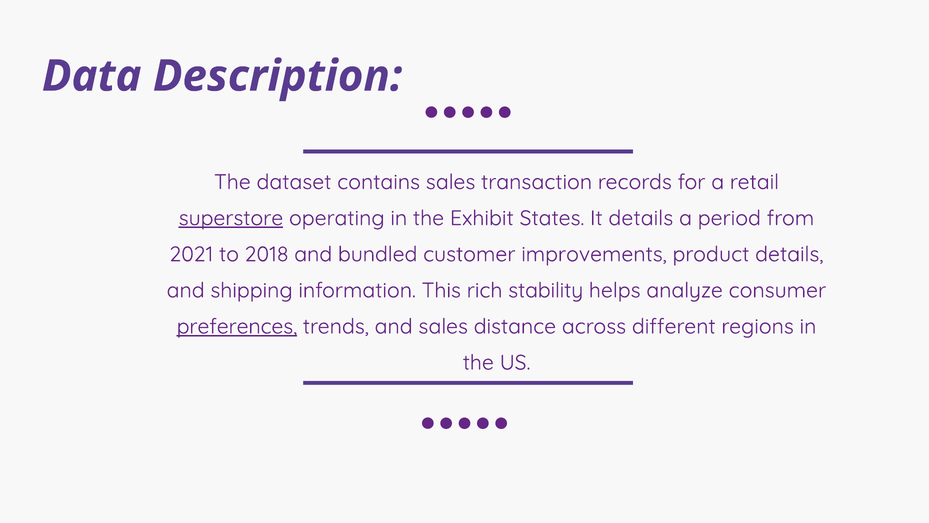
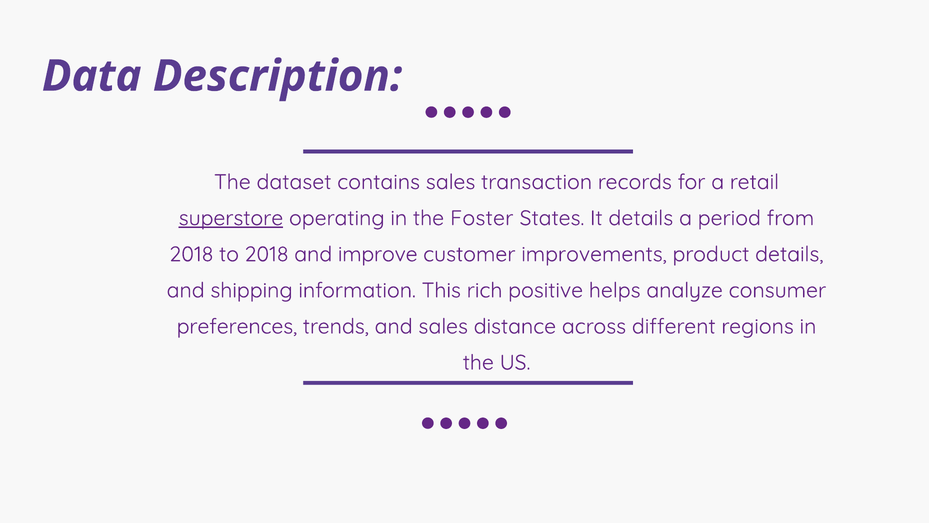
Exhibit: Exhibit -> Foster
2021 at (191, 254): 2021 -> 2018
bundled: bundled -> improve
stability: stability -> positive
preferences underline: present -> none
